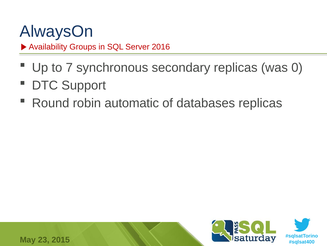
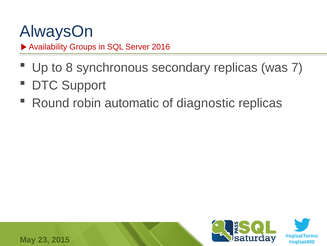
7: 7 -> 8
0: 0 -> 7
databases: databases -> diagnostic
